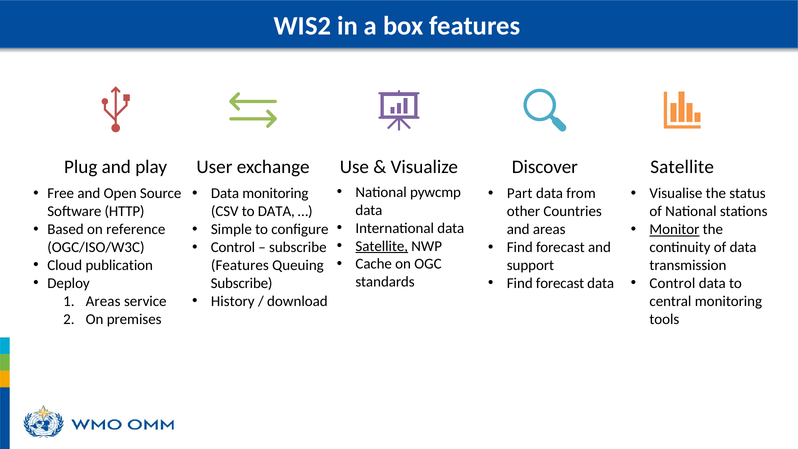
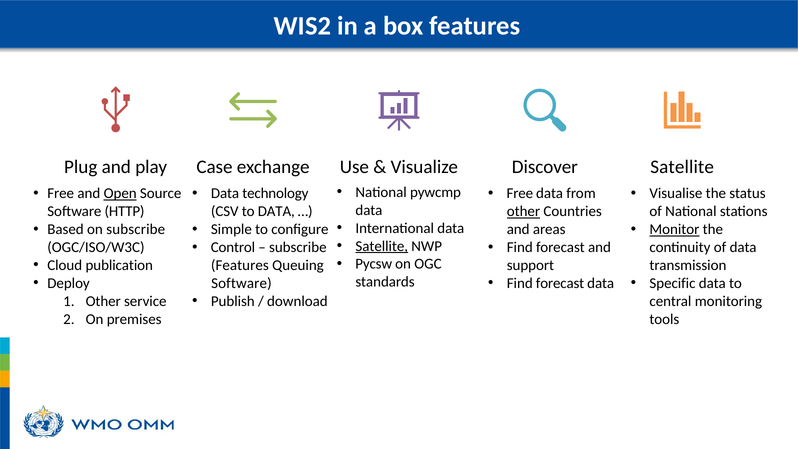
User: User -> Case
Open underline: none -> present
Data monitoring: monitoring -> technology
Part at (520, 193): Part -> Free
other at (523, 211) underline: none -> present
on reference: reference -> subscribe
Cache: Cache -> Pycsw
Control at (672, 283): Control -> Specific
Subscribe at (242, 283): Subscribe -> Software
History: History -> Publish
Areas at (103, 301): Areas -> Other
